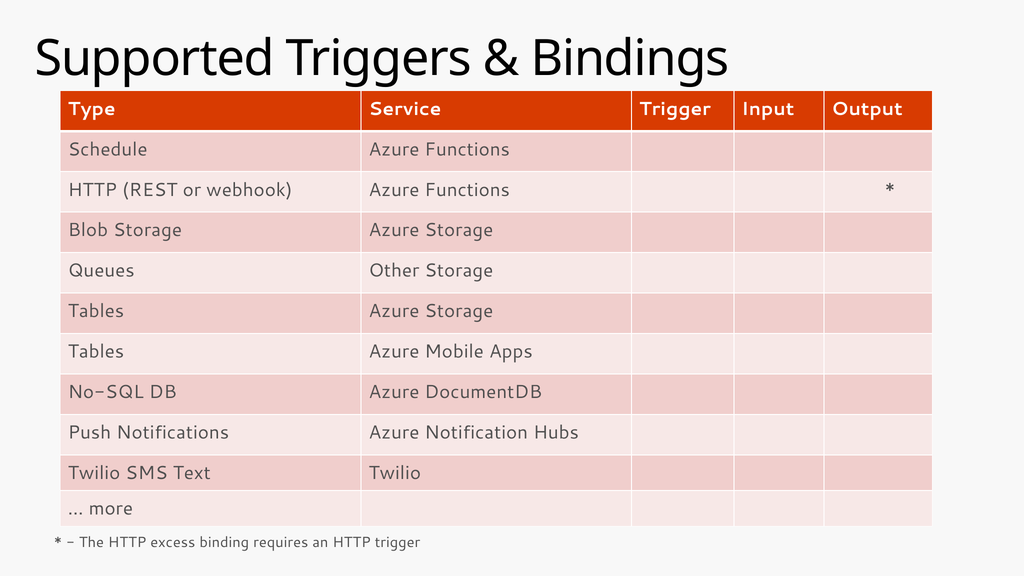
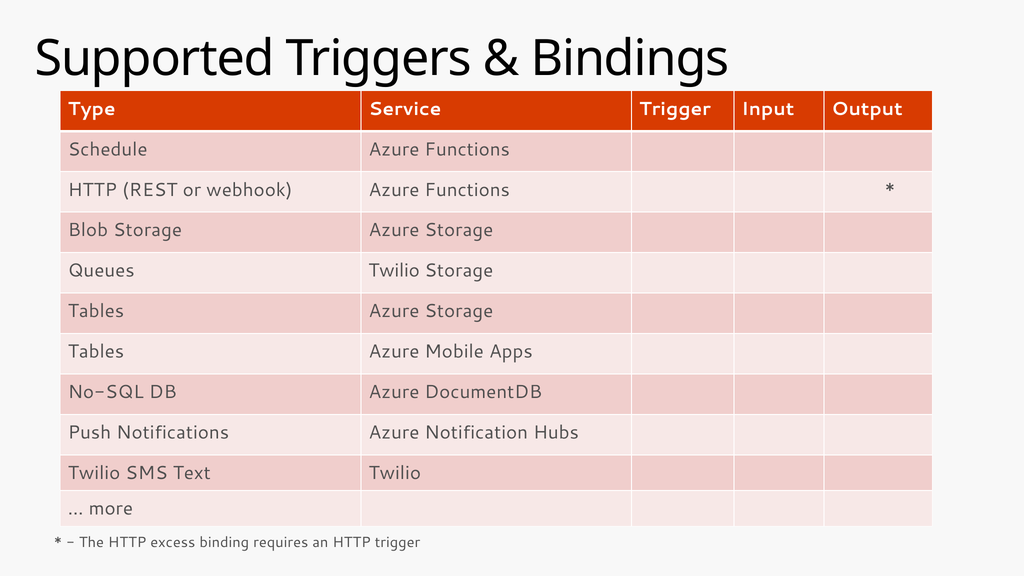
Queues Other: Other -> Twilio
